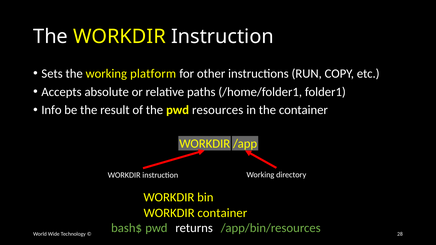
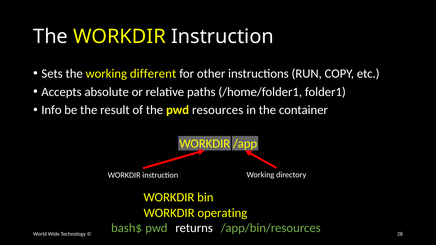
platform: platform -> different
WORKDIR container: container -> operating
